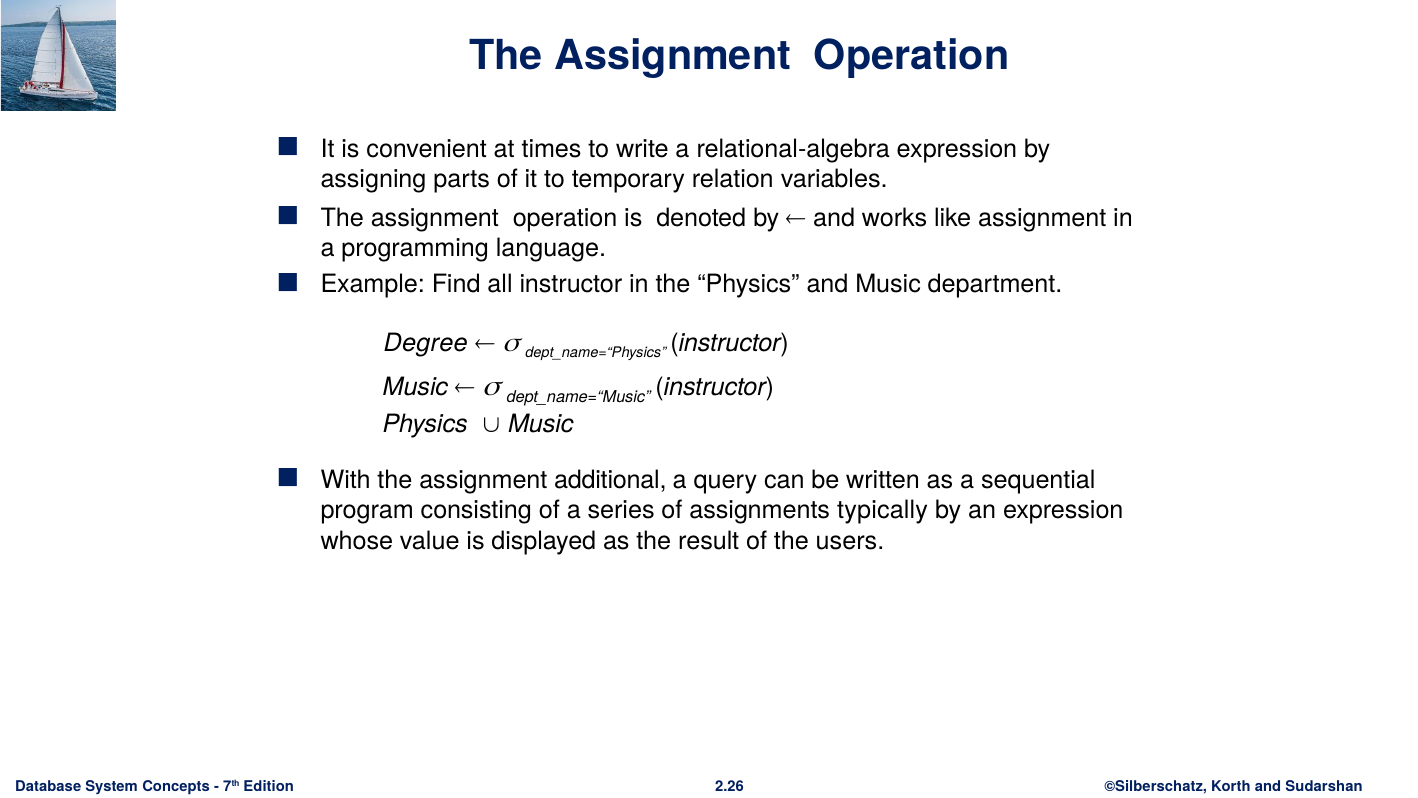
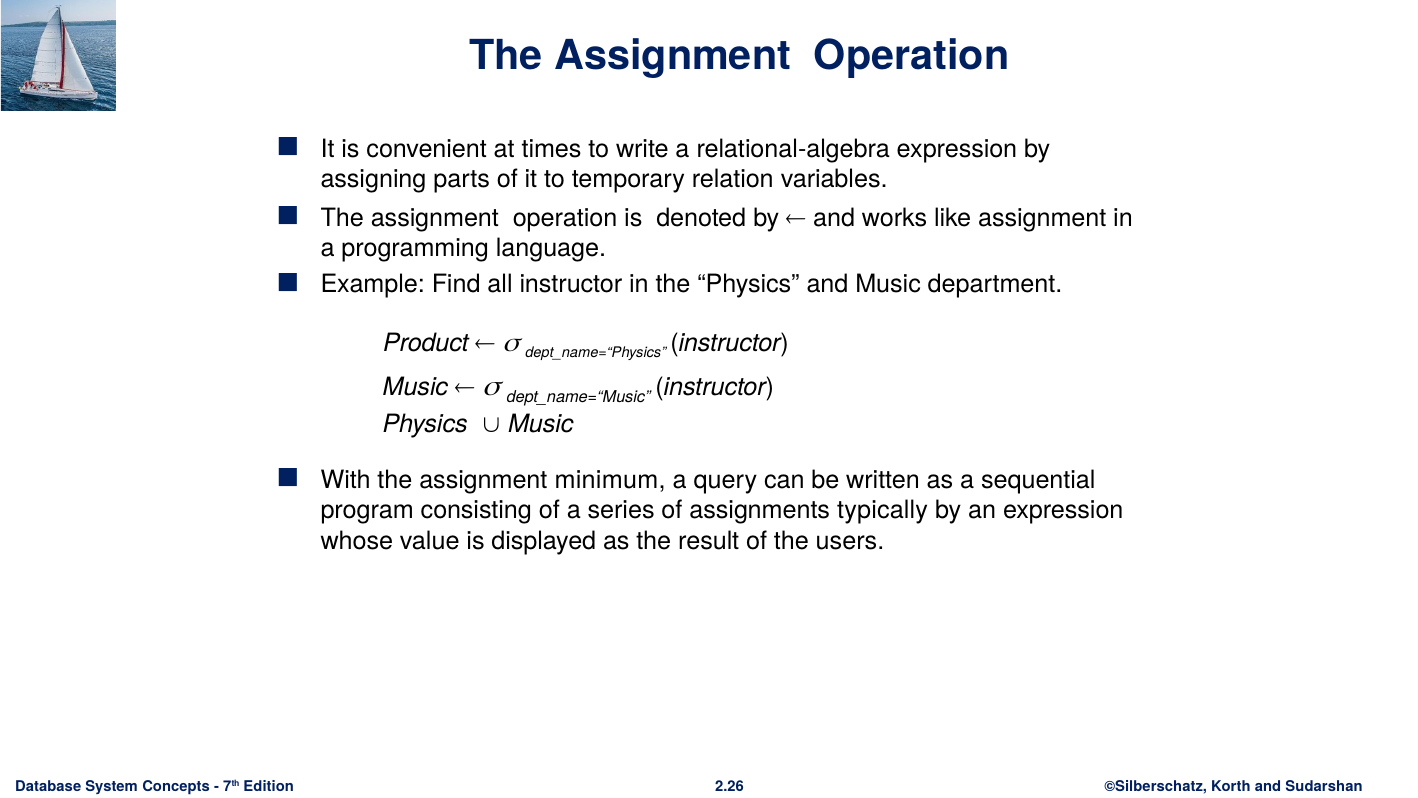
Degree: Degree -> Product
additional: additional -> minimum
